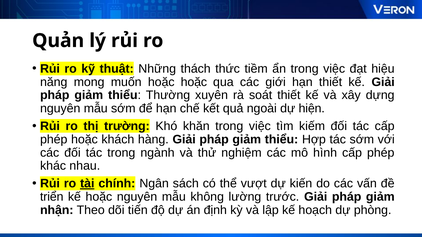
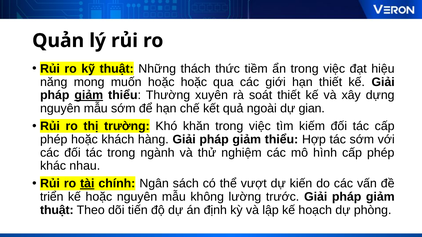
giảm at (89, 95) underline: none -> present
hiện: hiện -> gian
nhận at (57, 210): nhận -> thuật
